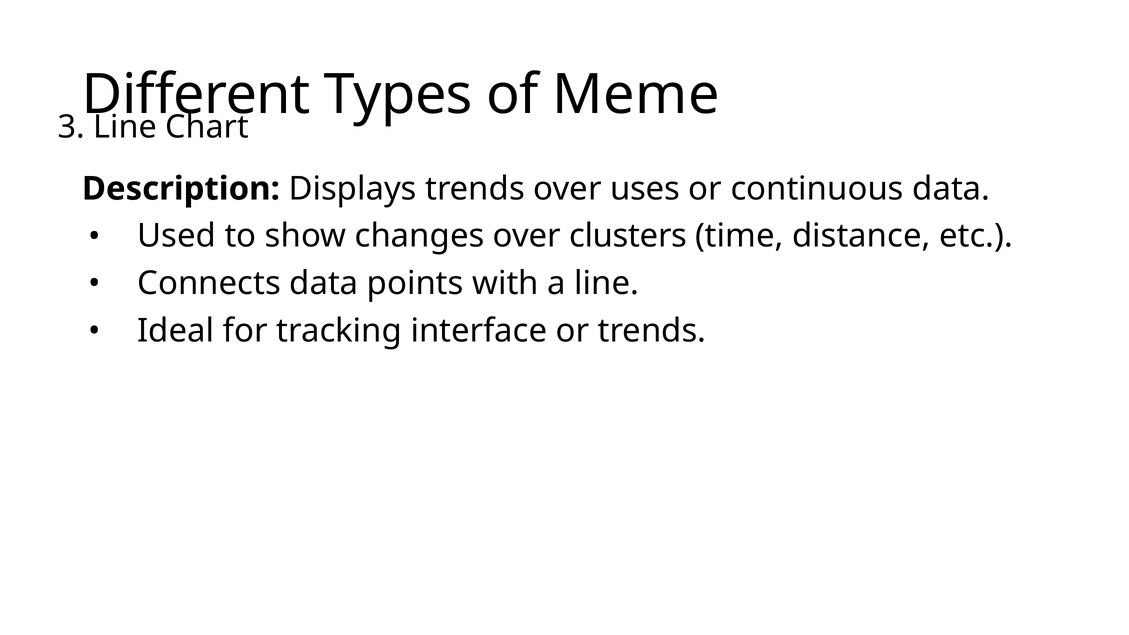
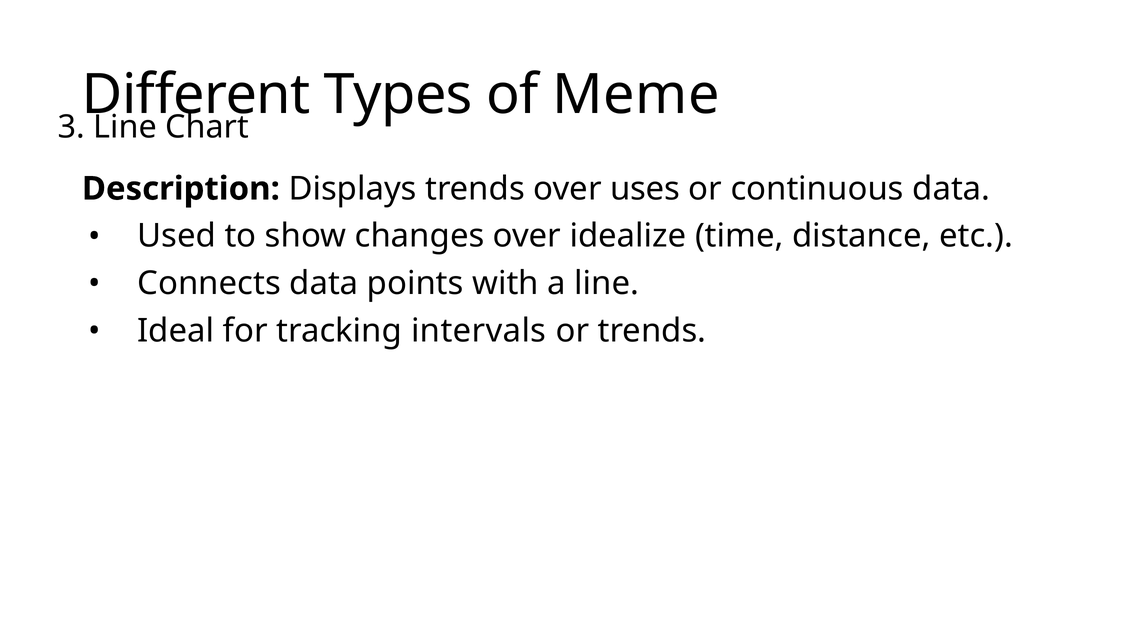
clusters: clusters -> idealize
interface: interface -> intervals
